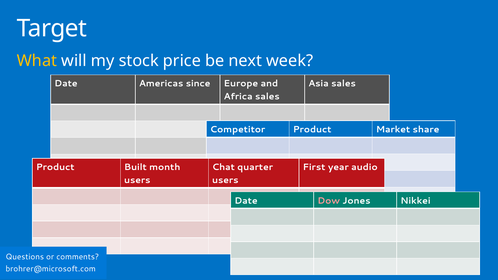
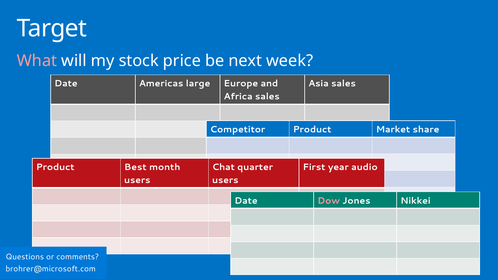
What colour: yellow -> pink
since: since -> large
Built: Built -> Best
